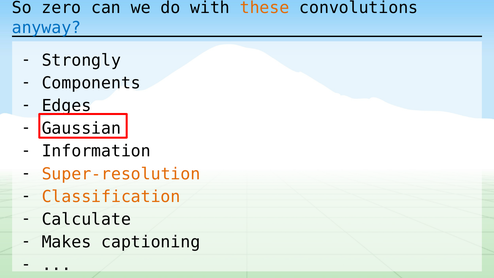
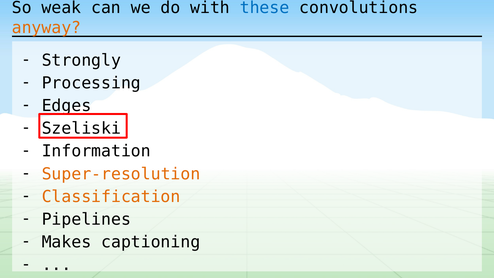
zero: zero -> weak
these colour: orange -> blue
anyway colour: blue -> orange
Components: Components -> Processing
Gaussian: Gaussian -> Szeliski
Calculate: Calculate -> Pipelines
